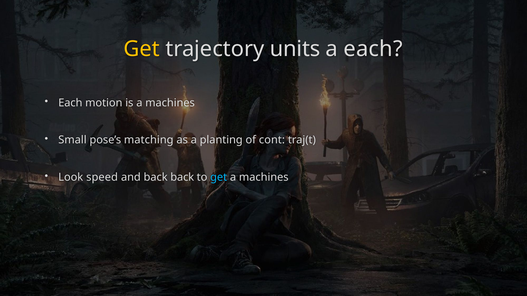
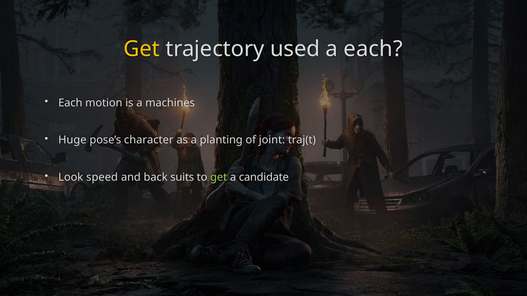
units: units -> used
Small: Small -> Huge
matching: matching -> character
cont: cont -> joint
back back: back -> suits
get at (219, 178) colour: light blue -> light green
machines at (264, 178): machines -> candidate
